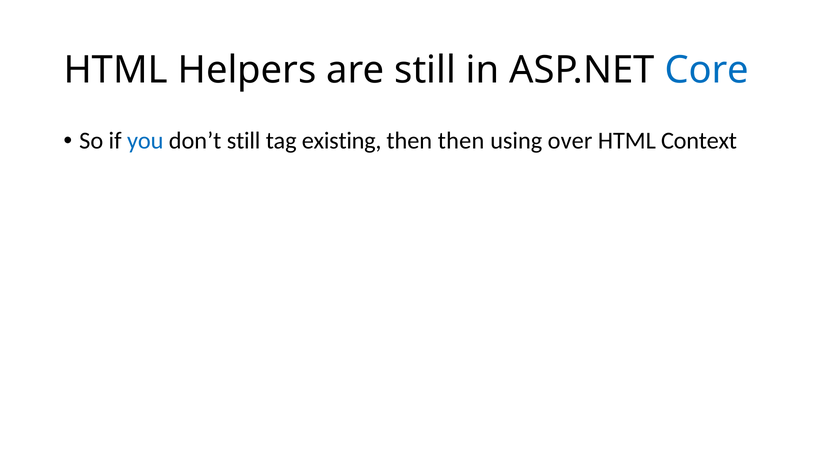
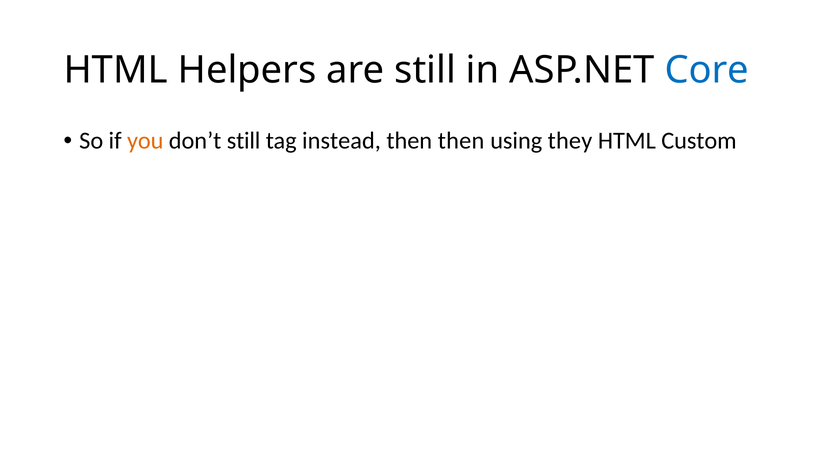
you colour: blue -> orange
existing: existing -> instead
over: over -> they
Context: Context -> Custom
